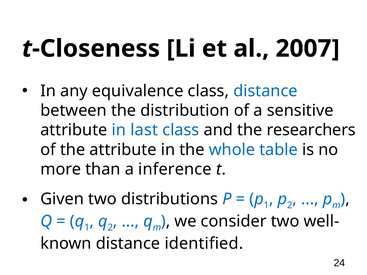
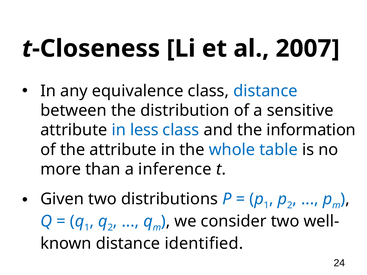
last: last -> less
researchers: researchers -> information
